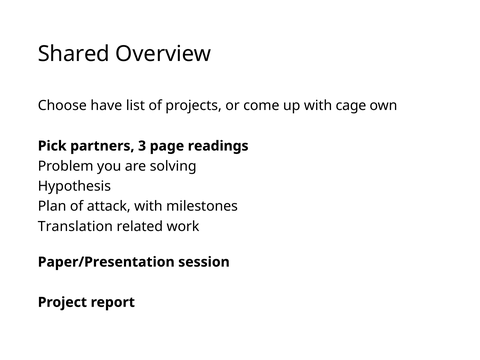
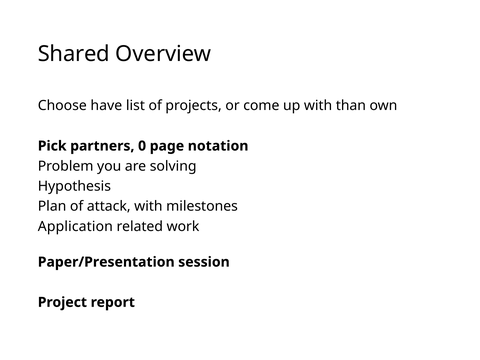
cage: cage -> than
3: 3 -> 0
readings: readings -> notation
Translation: Translation -> Application
